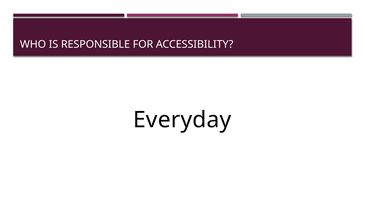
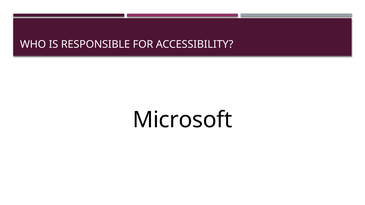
Everyday: Everyday -> Microsoft
